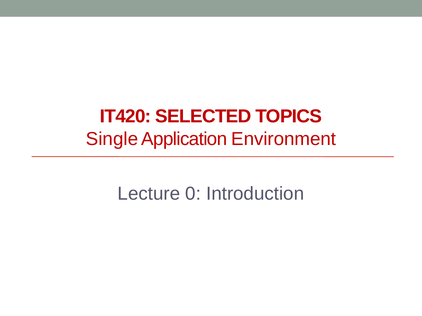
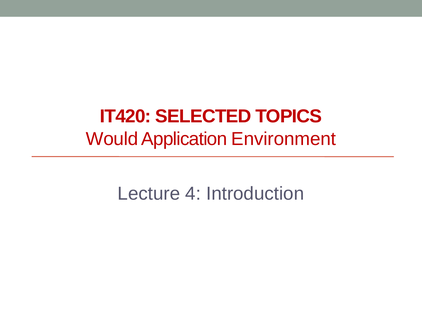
Single: Single -> Would
0: 0 -> 4
